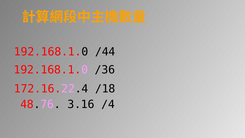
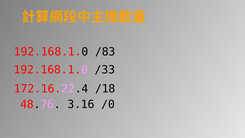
/44: /44 -> /83
/36: /36 -> /33
/4: /4 -> /0
